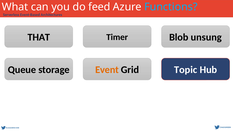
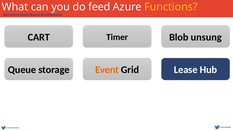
Functions colour: light blue -> yellow
THAT: THAT -> CART
Topic: Topic -> Lease
